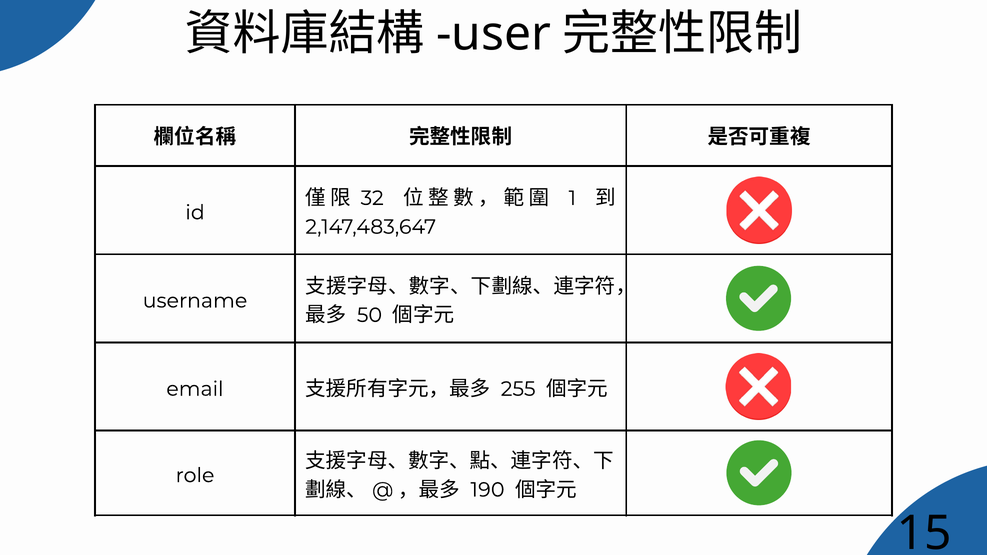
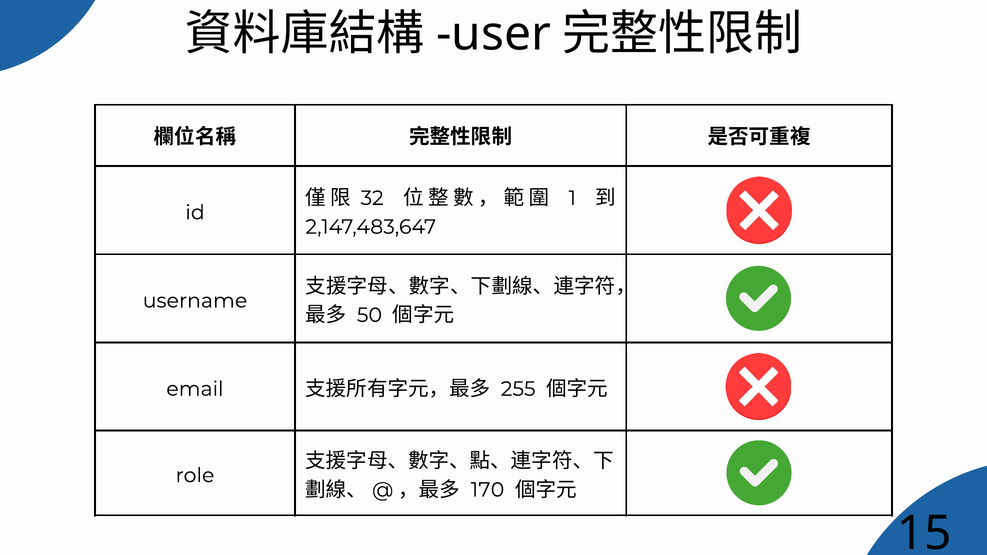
190: 190 -> 170
